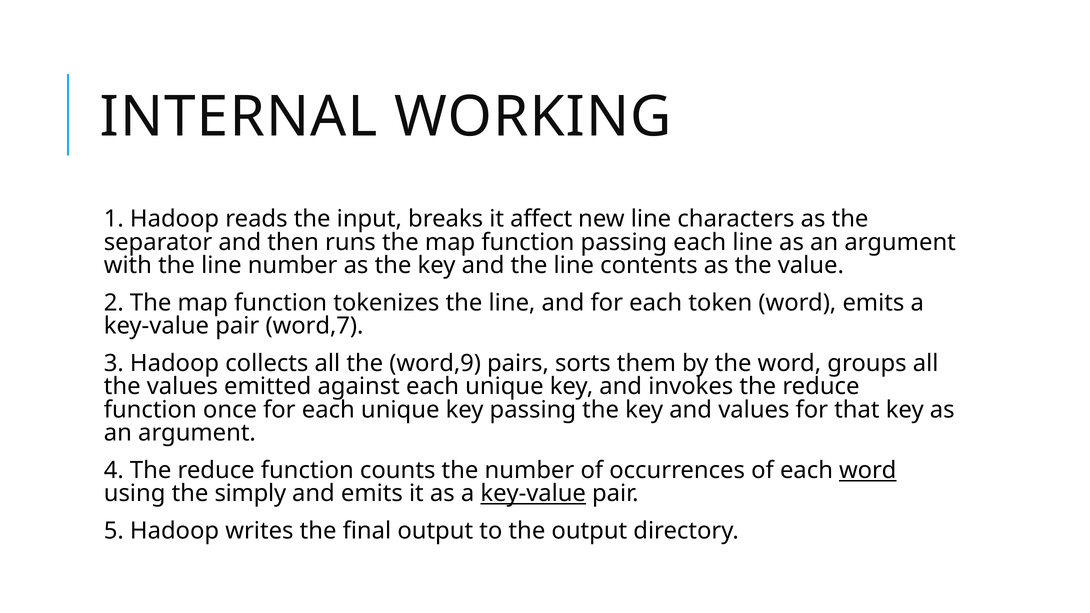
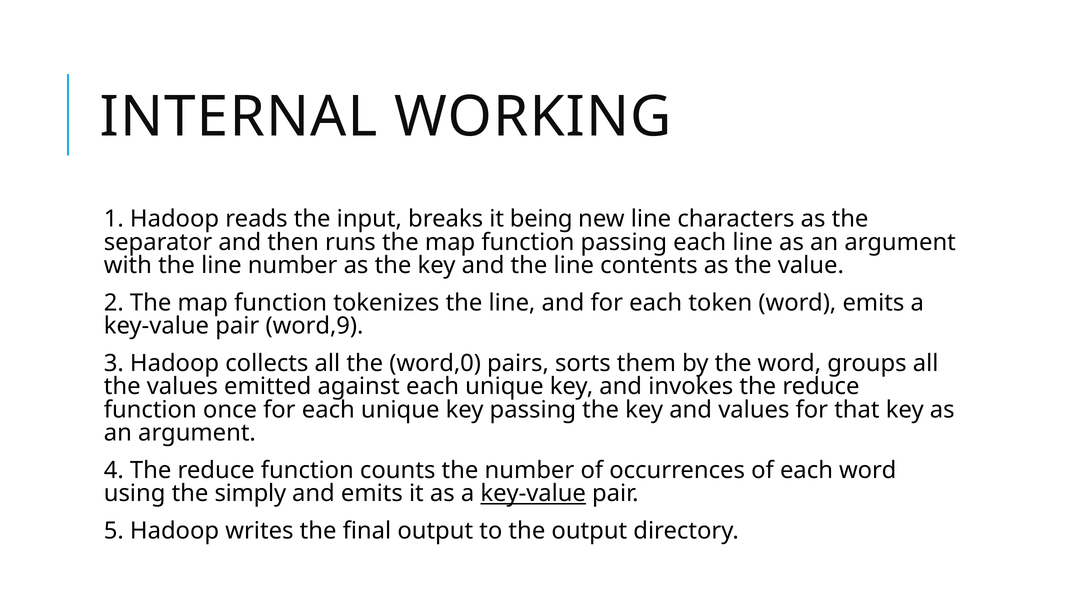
affect: affect -> being
word,7: word,7 -> word,9
word,9: word,9 -> word,0
word at (868, 470) underline: present -> none
